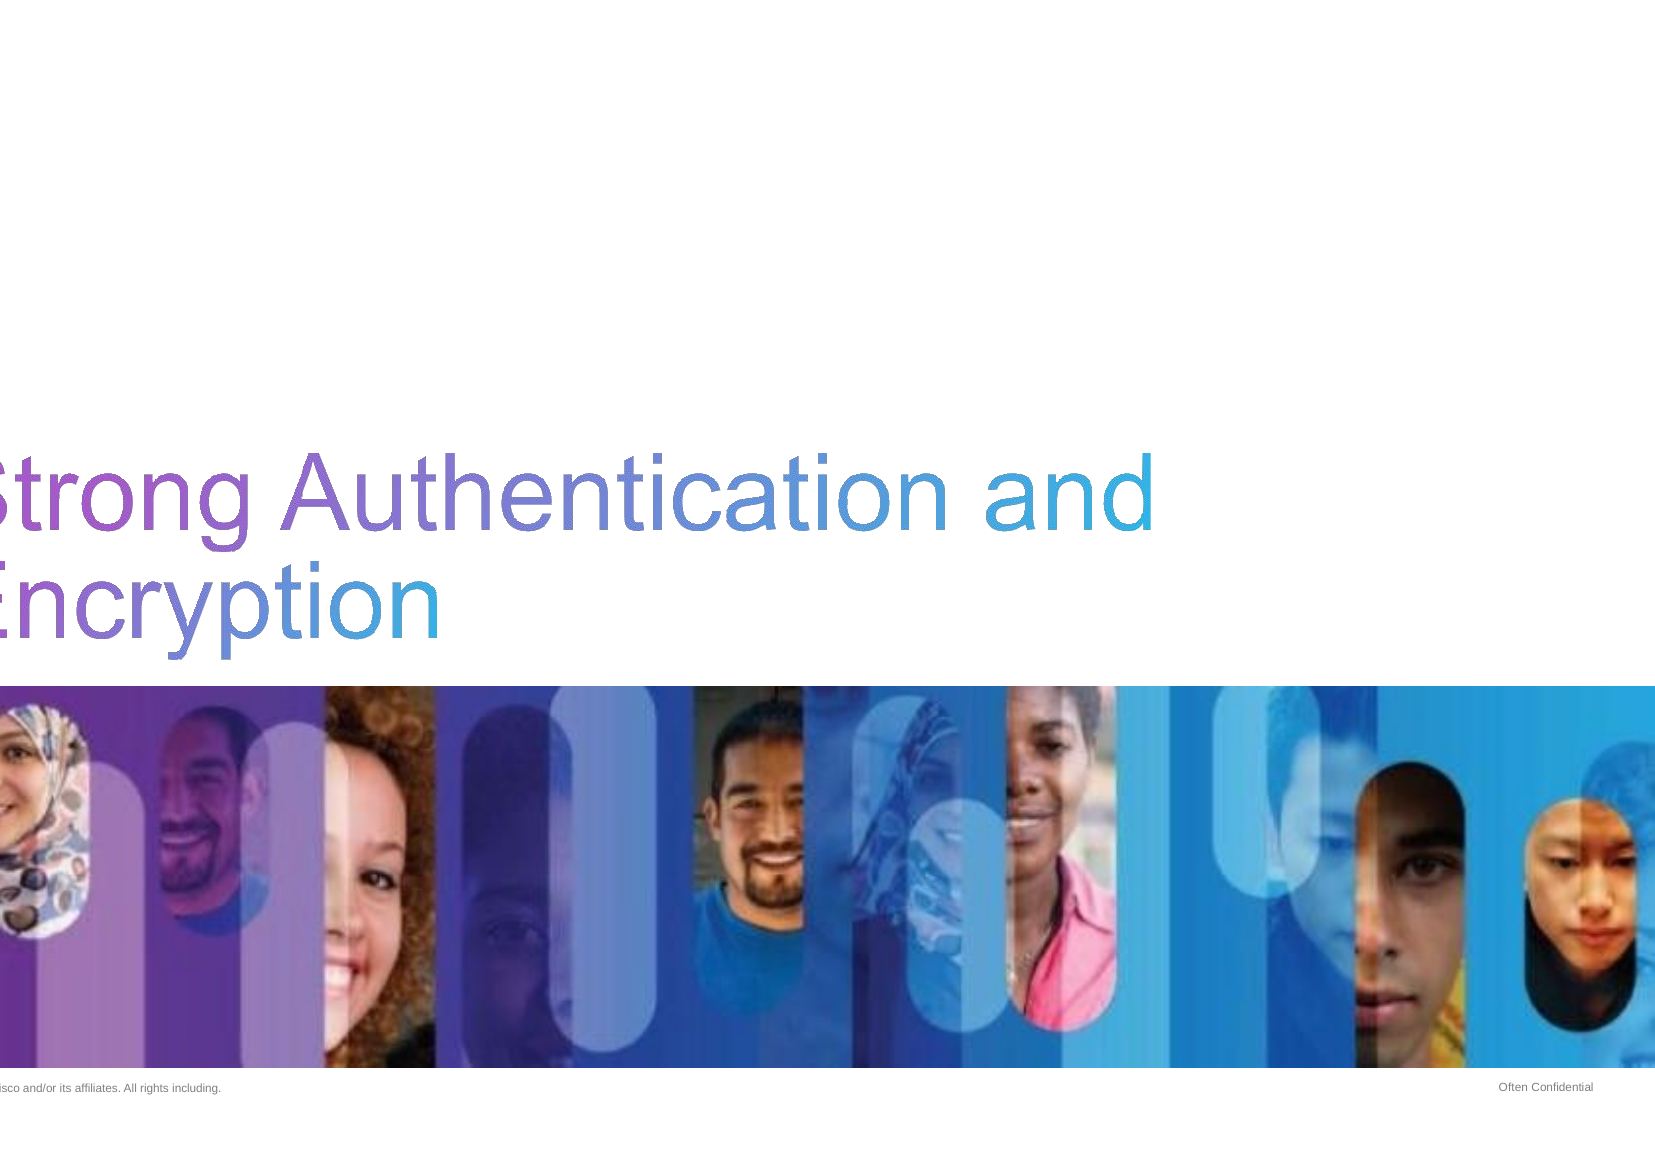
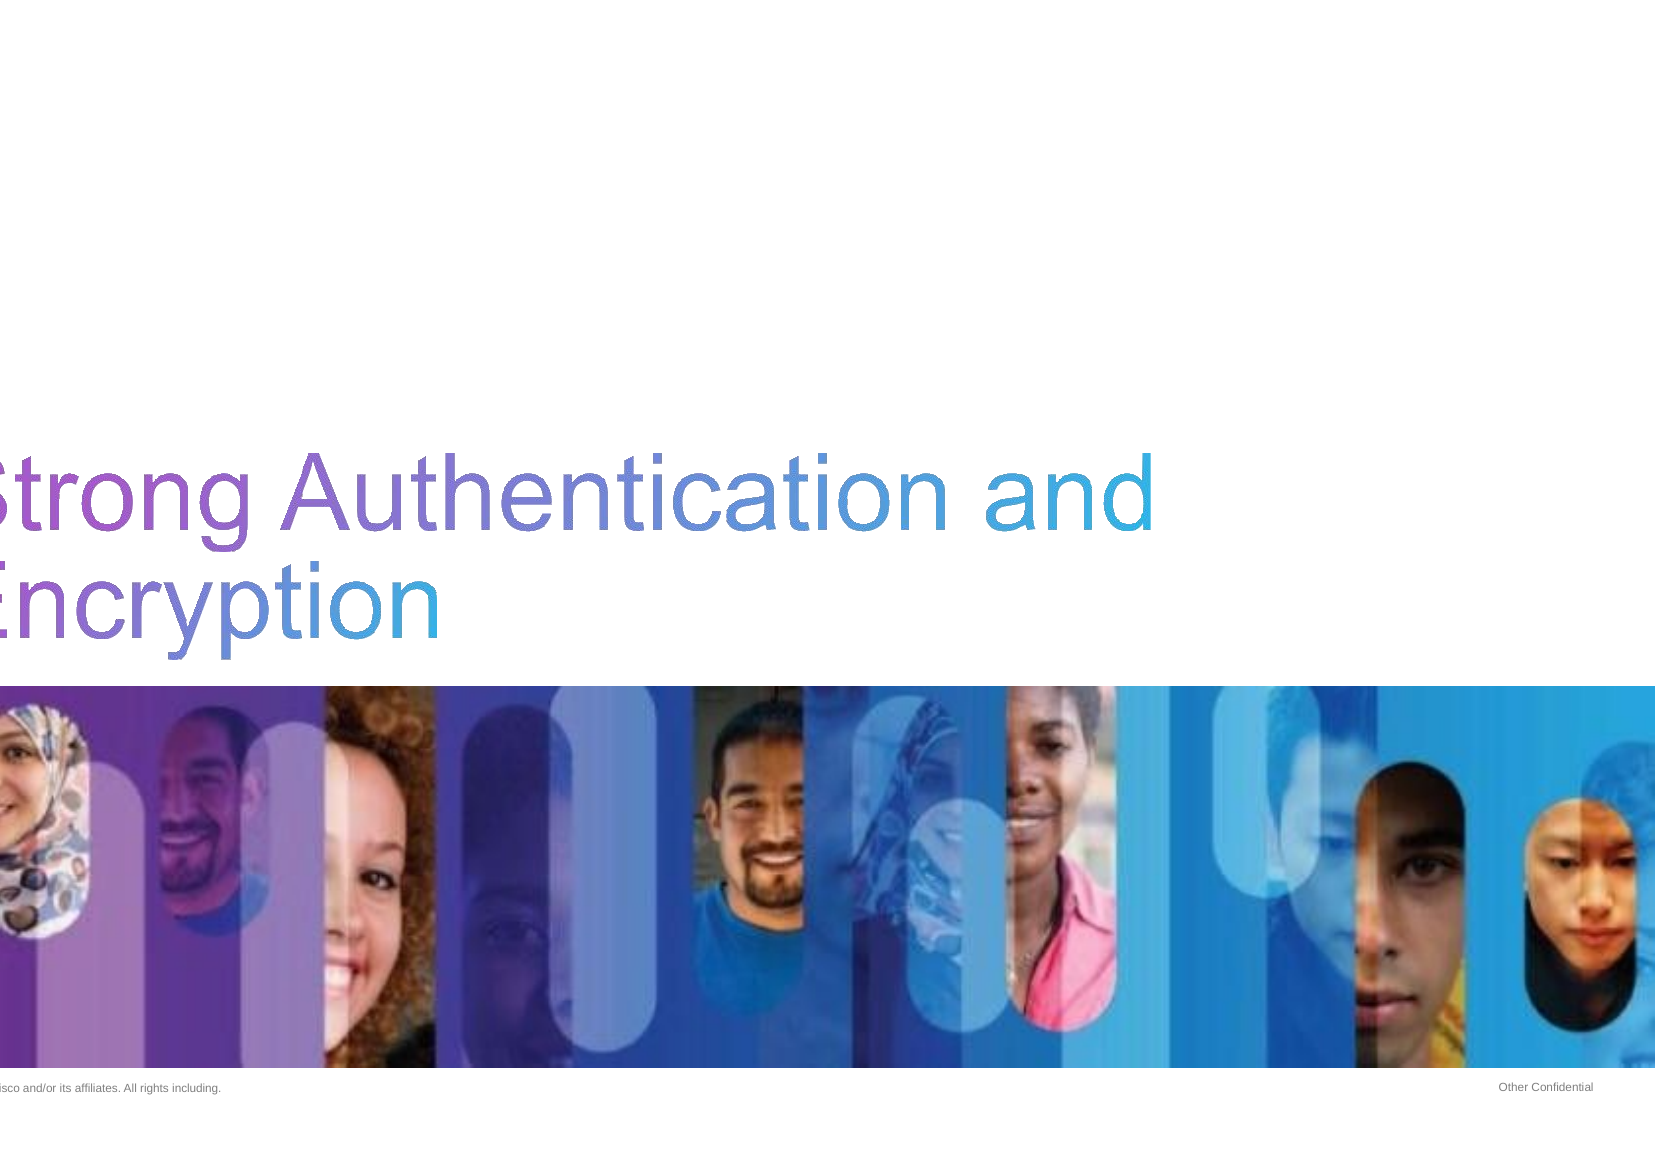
Often: Often -> Other
